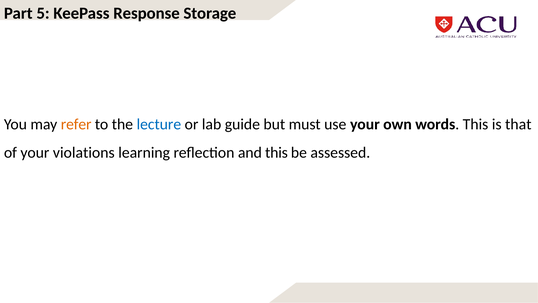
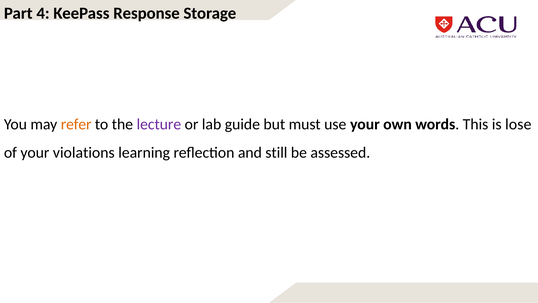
5: 5 -> 4
lecture colour: blue -> purple
that: that -> lose
and this: this -> still
